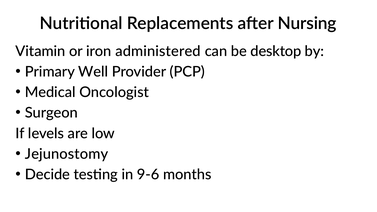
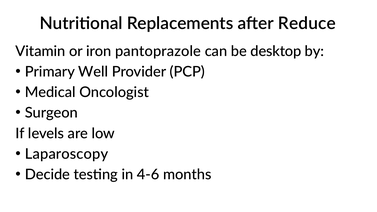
Nursing: Nursing -> Reduce
administered: administered -> pantoprazole
Jejunostomy: Jejunostomy -> Laparoscopy
9-6: 9-6 -> 4-6
